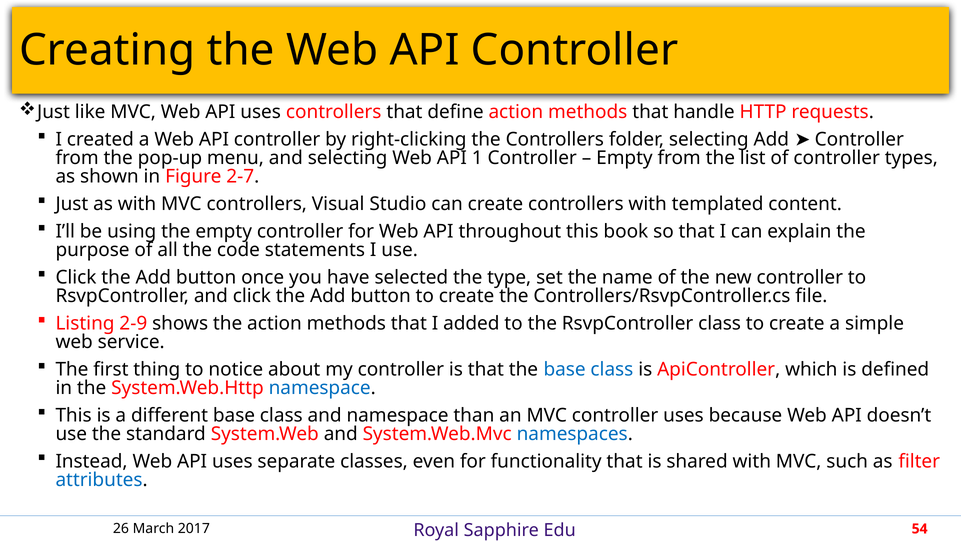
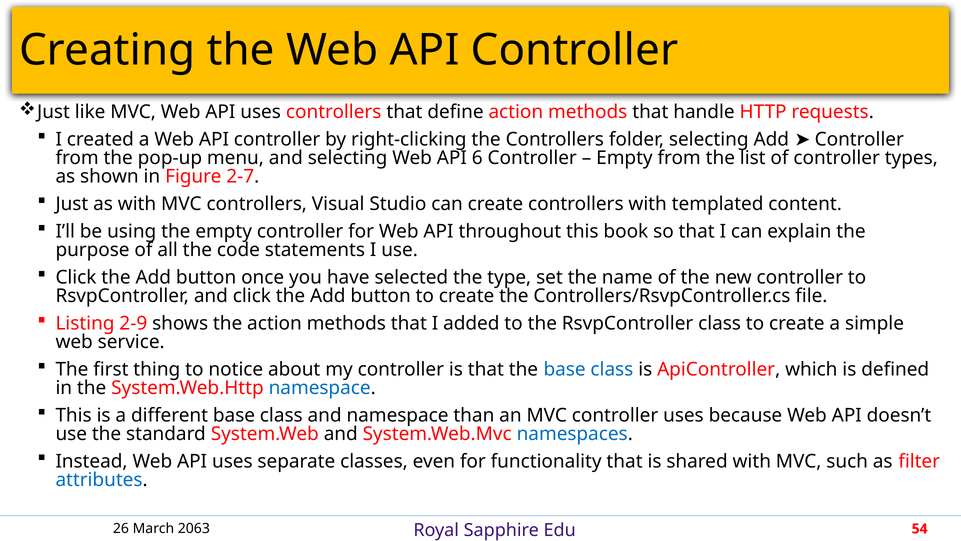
1: 1 -> 6
2017: 2017 -> 2063
